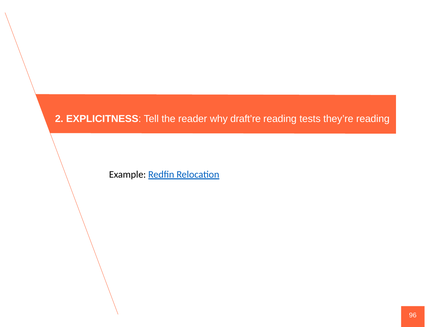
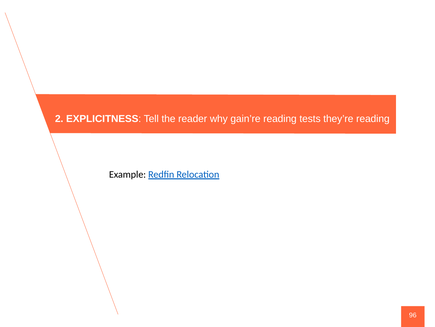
draft’re: draft’re -> gain’re
